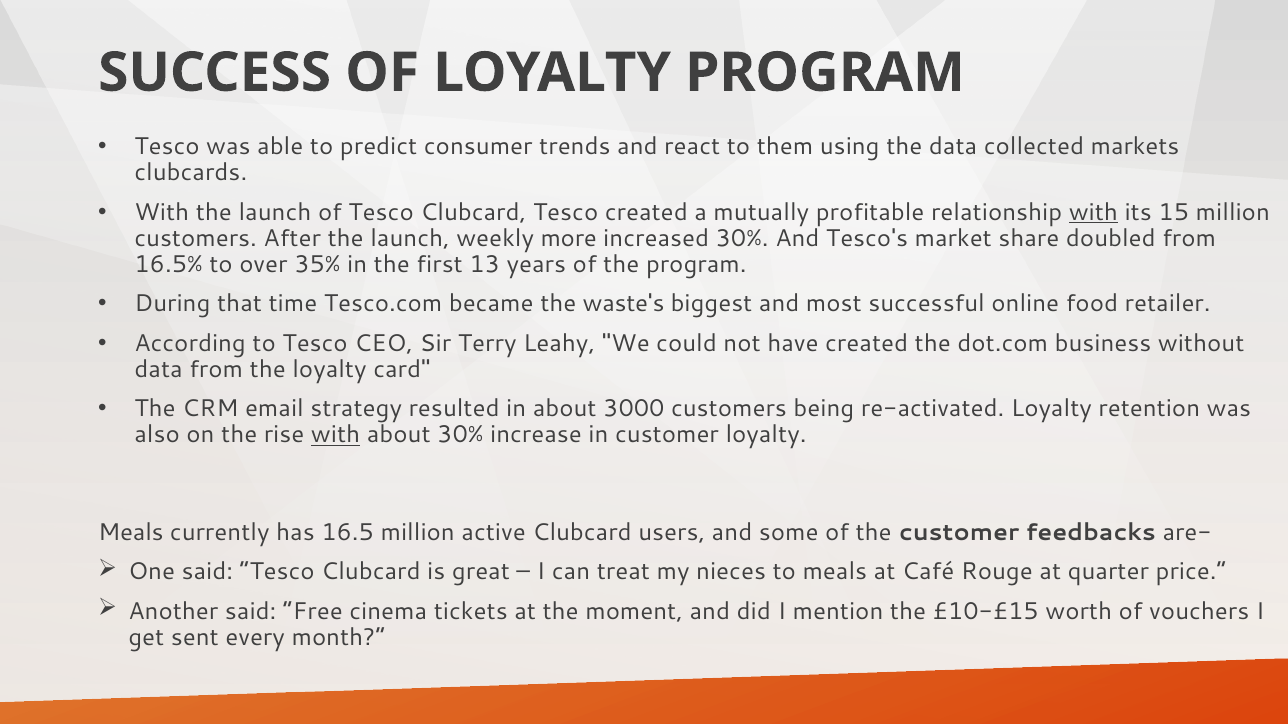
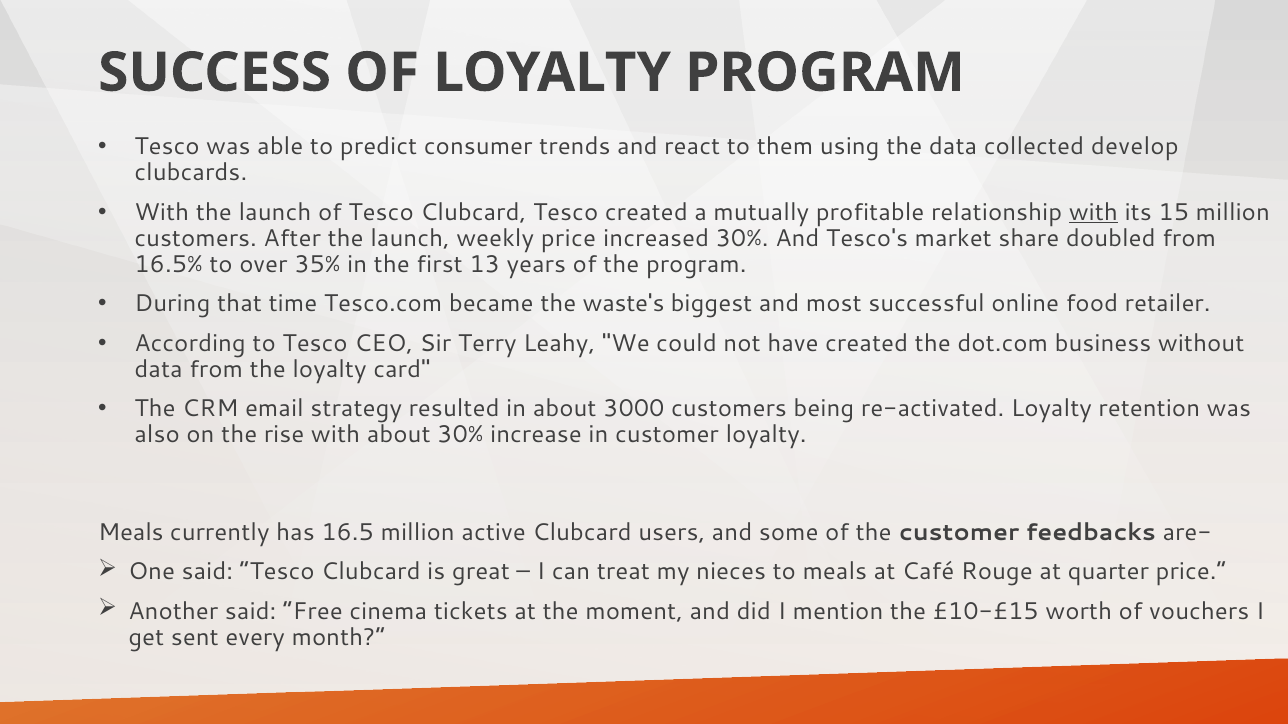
markets: markets -> develop
weekly more: more -> price
with at (336, 435) underline: present -> none
